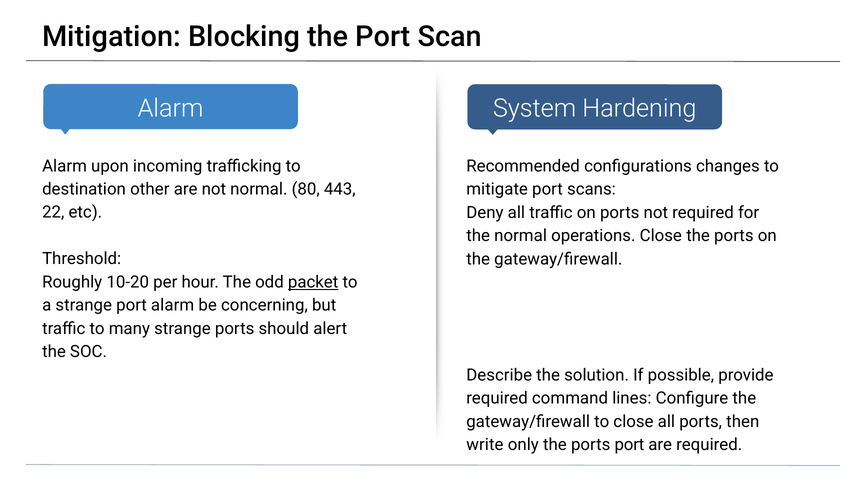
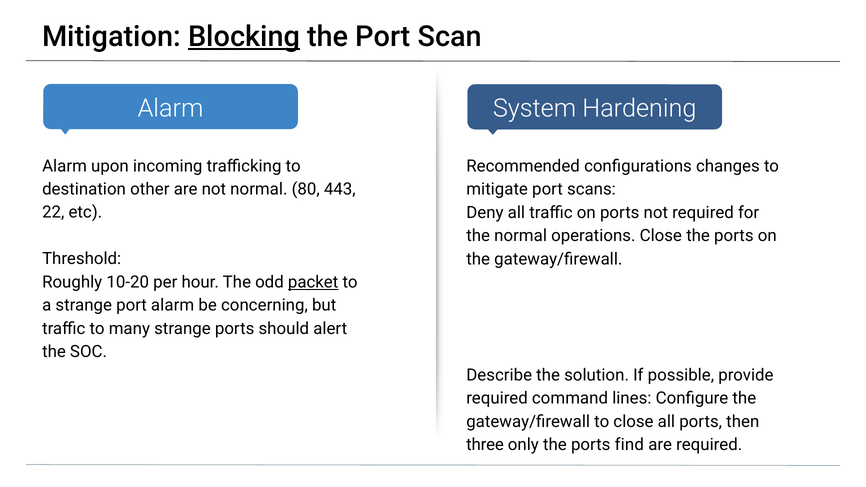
Blocking underline: none -> present
write: write -> three
ports port: port -> find
